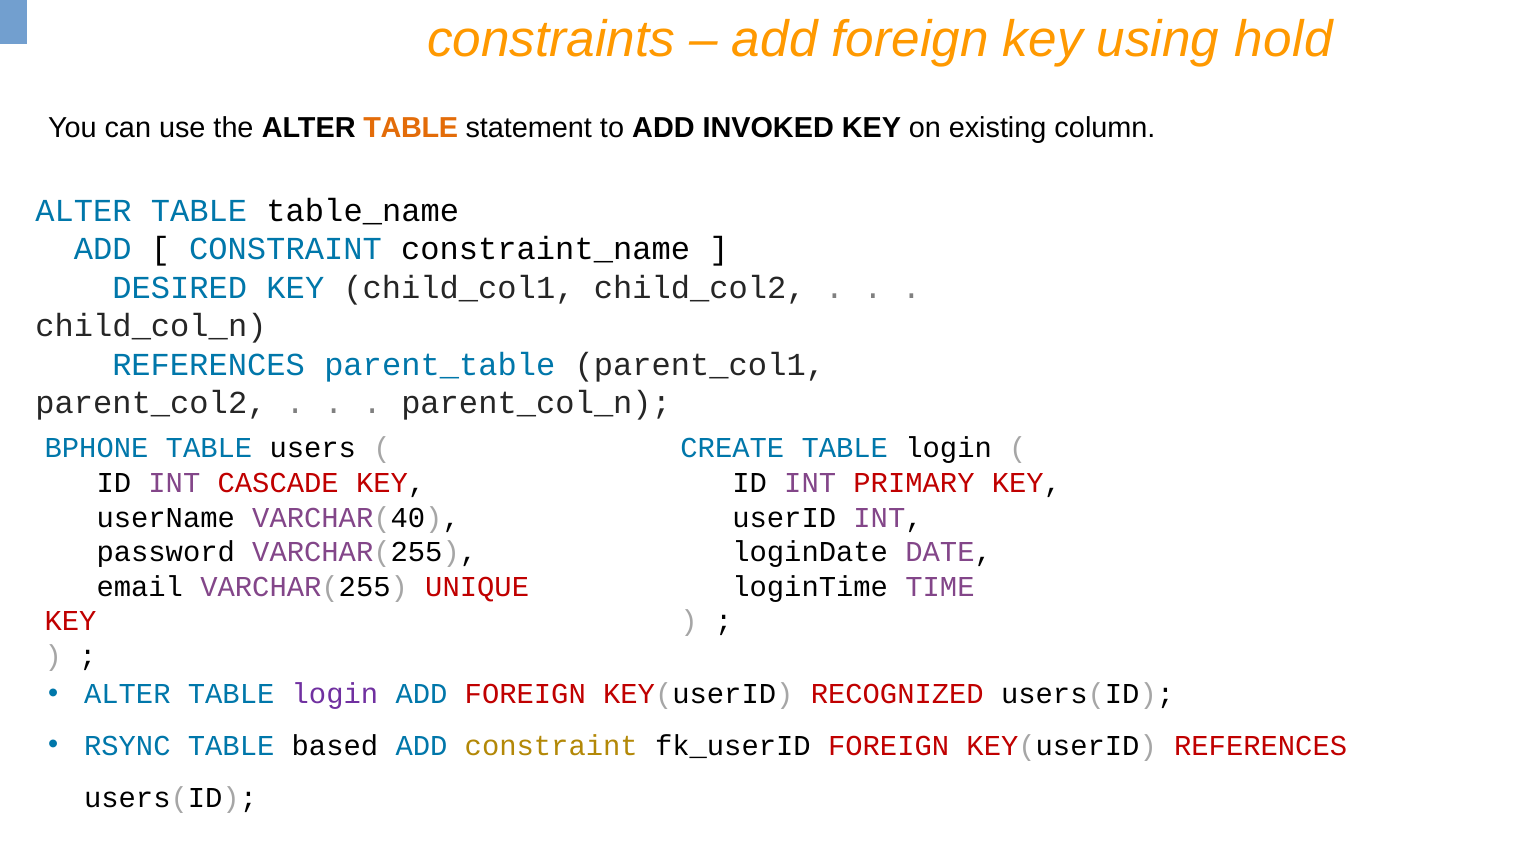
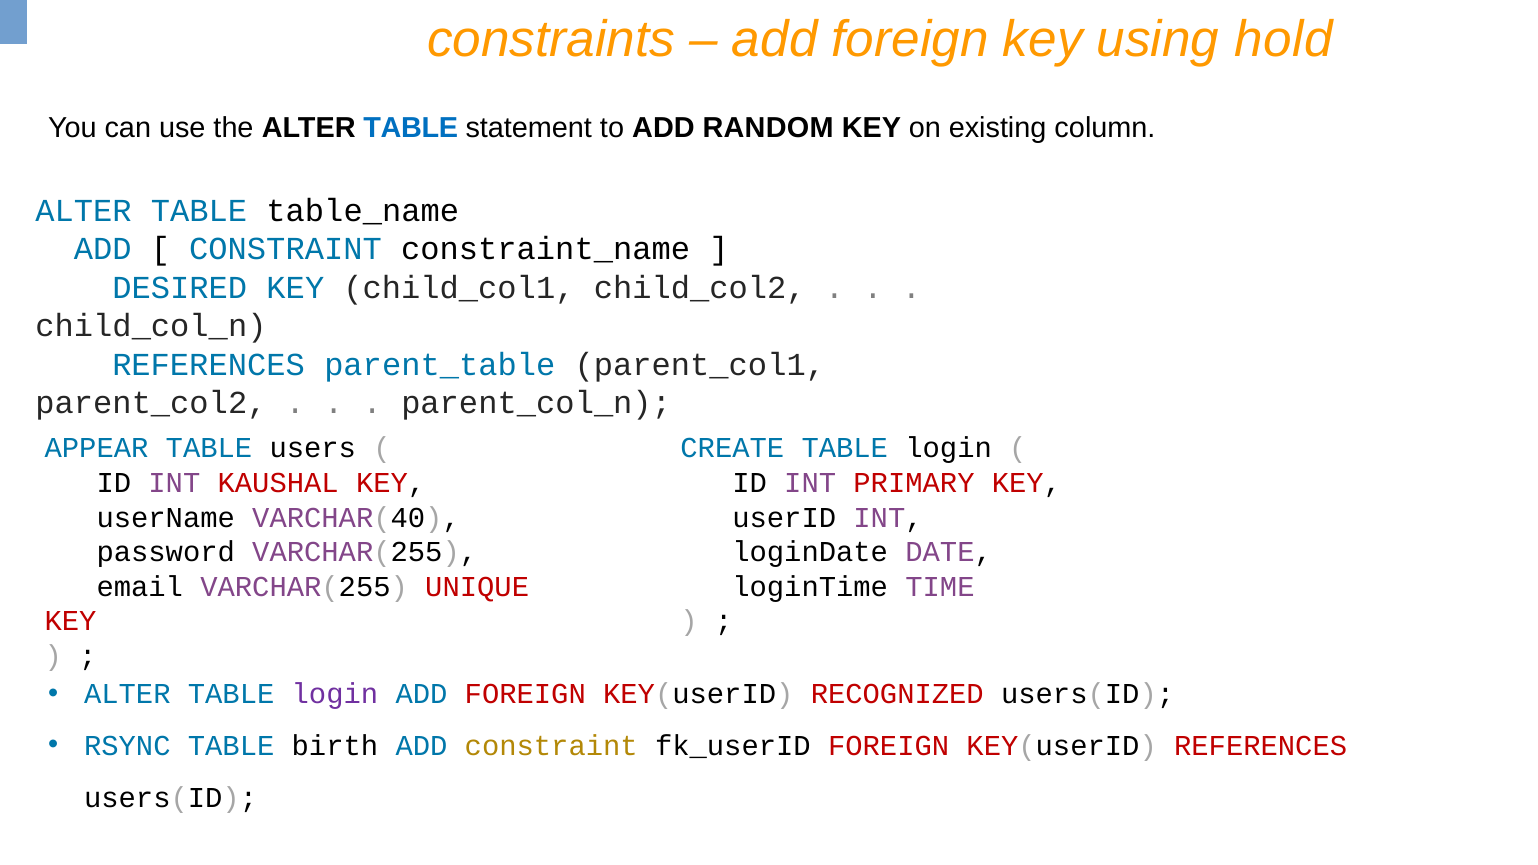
TABLE at (411, 128) colour: orange -> blue
INVOKED: INVOKED -> RANDOM
BPHONE: BPHONE -> APPEAR
CASCADE: CASCADE -> KAUSHAL
based: based -> birth
